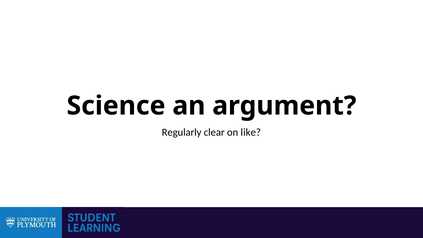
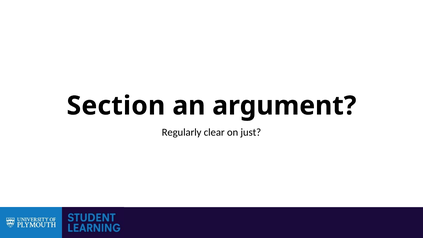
Science: Science -> Section
like: like -> just
